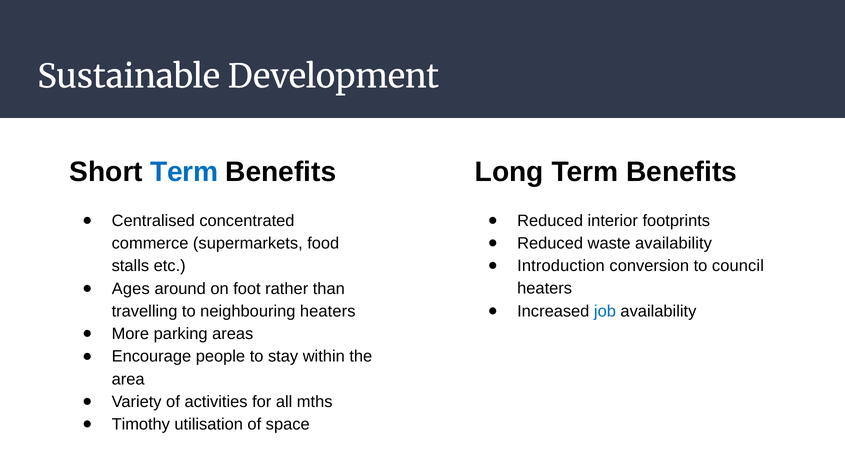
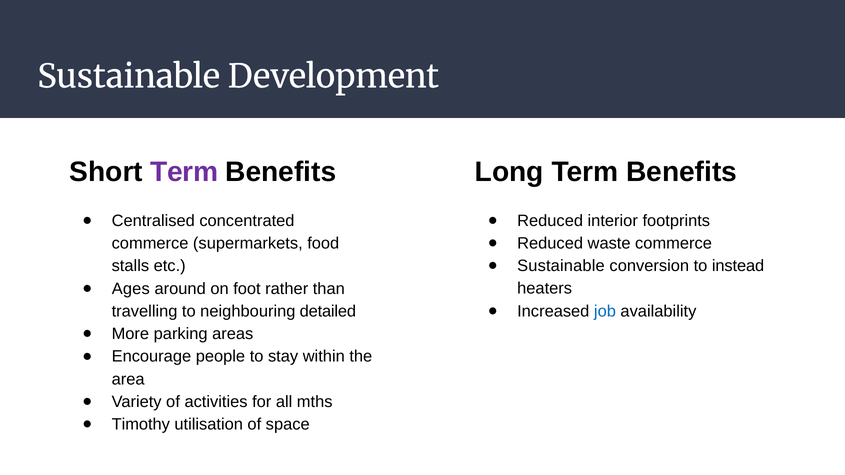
Term at (184, 172) colour: blue -> purple
waste availability: availability -> commerce
Introduction at (561, 266): Introduction -> Sustainable
council: council -> instead
neighbouring heaters: heaters -> detailed
